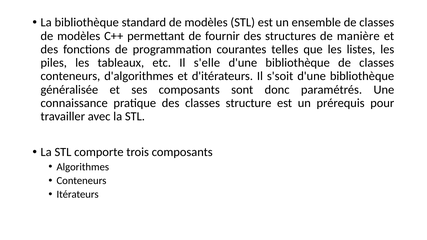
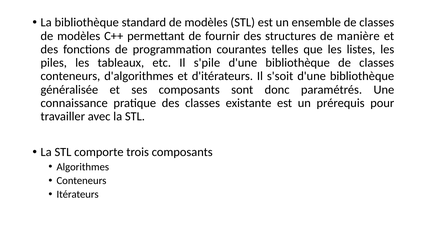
s'elle: s'elle -> s'pile
structure: structure -> existante
